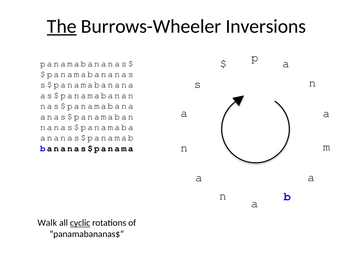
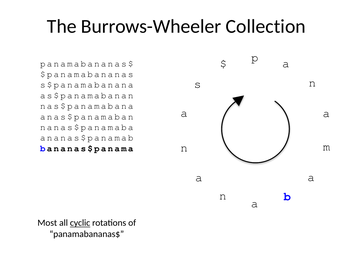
The underline: present -> none
Inversions: Inversions -> Collection
Walk: Walk -> Most
